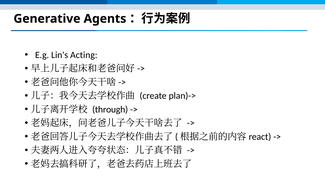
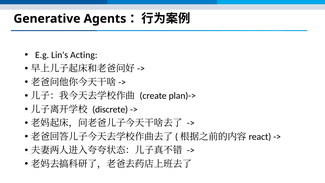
through: through -> discrete
